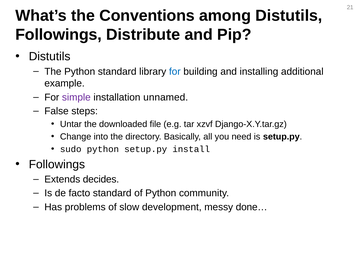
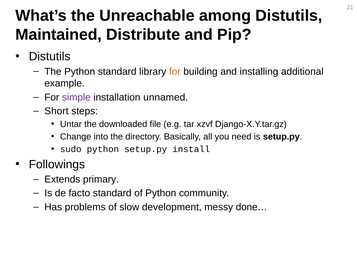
Conventions: Conventions -> Unreachable
Followings at (59, 35): Followings -> Maintained
for at (175, 71) colour: blue -> orange
False: False -> Short
decides: decides -> primary
